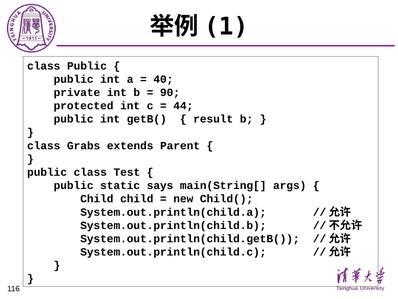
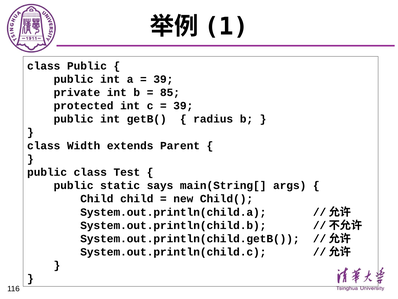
40 at (163, 79): 40 -> 39
90: 90 -> 85
44 at (183, 106): 44 -> 39
result: result -> radius
Grabs: Grabs -> Width
